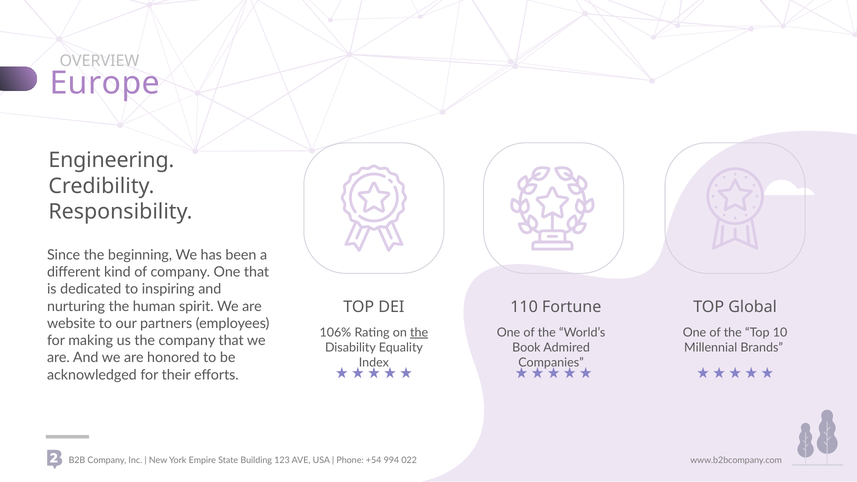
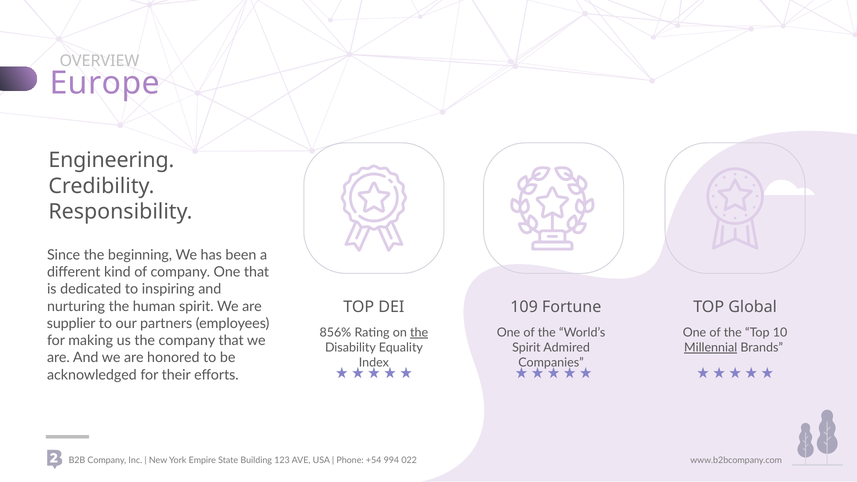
110: 110 -> 109
website: website -> supplier
106%: 106% -> 856%
Book at (526, 348): Book -> Spirit
Millennial underline: none -> present
